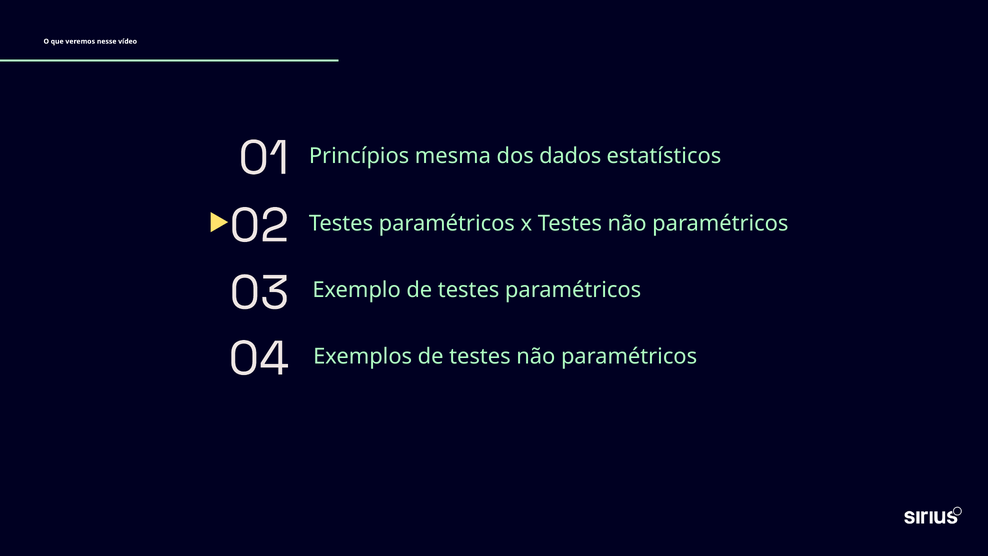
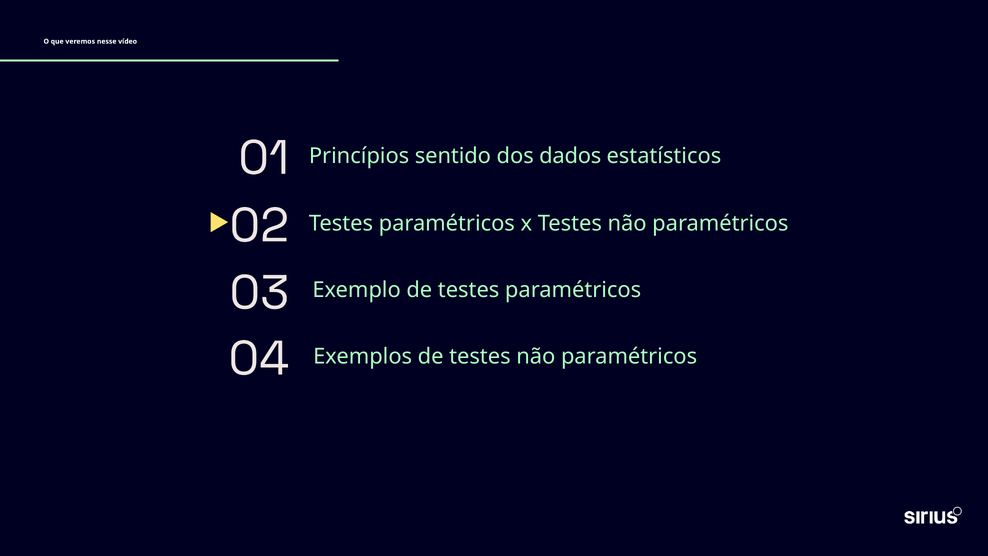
mesma: mesma -> sentido
